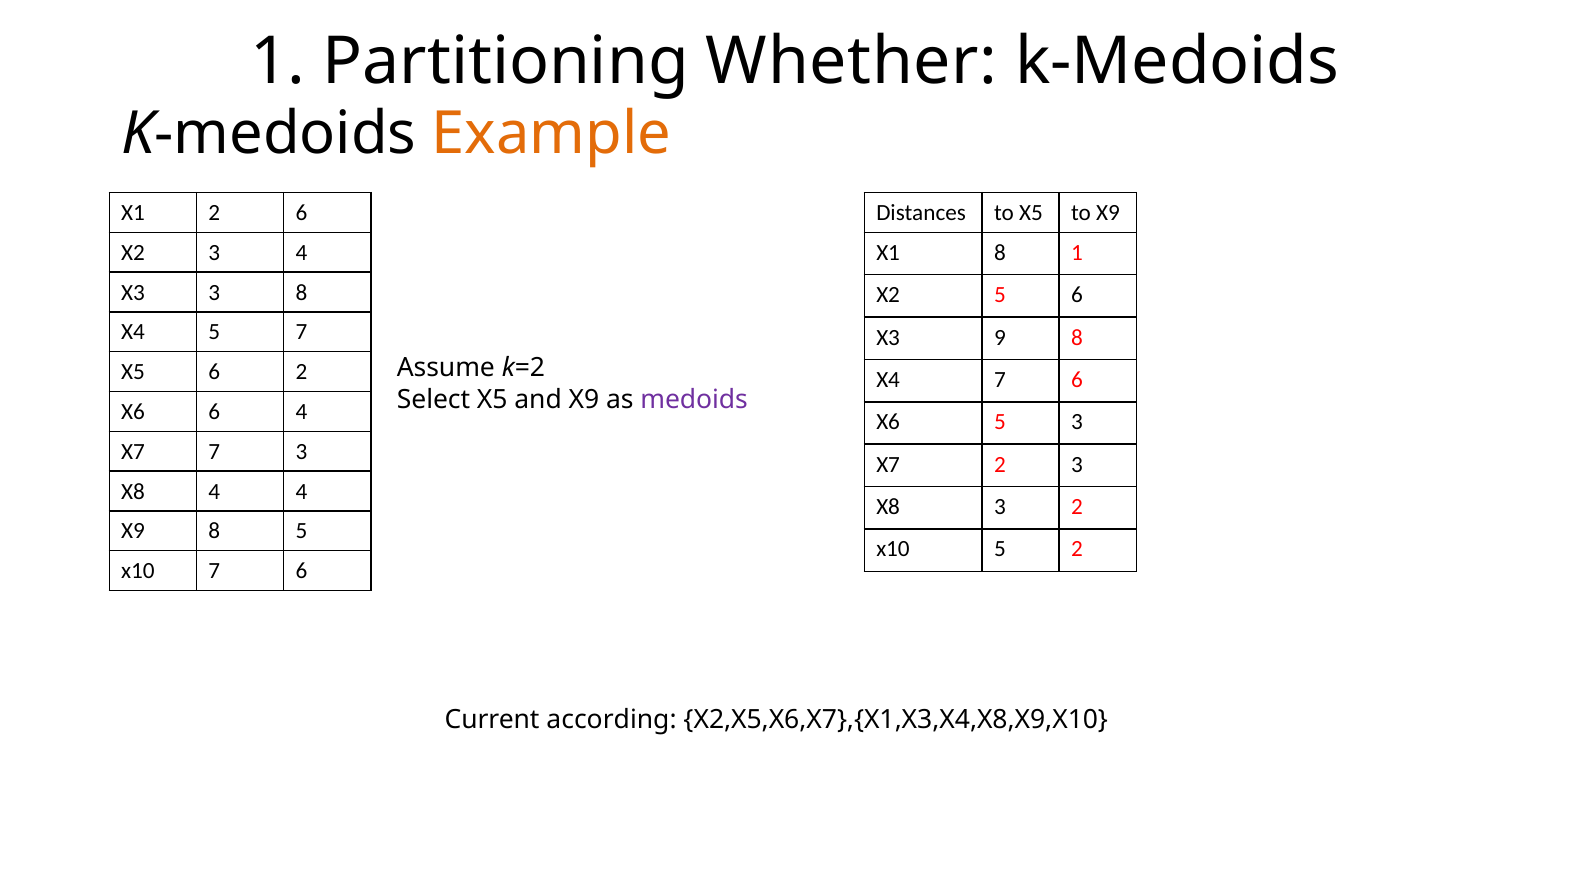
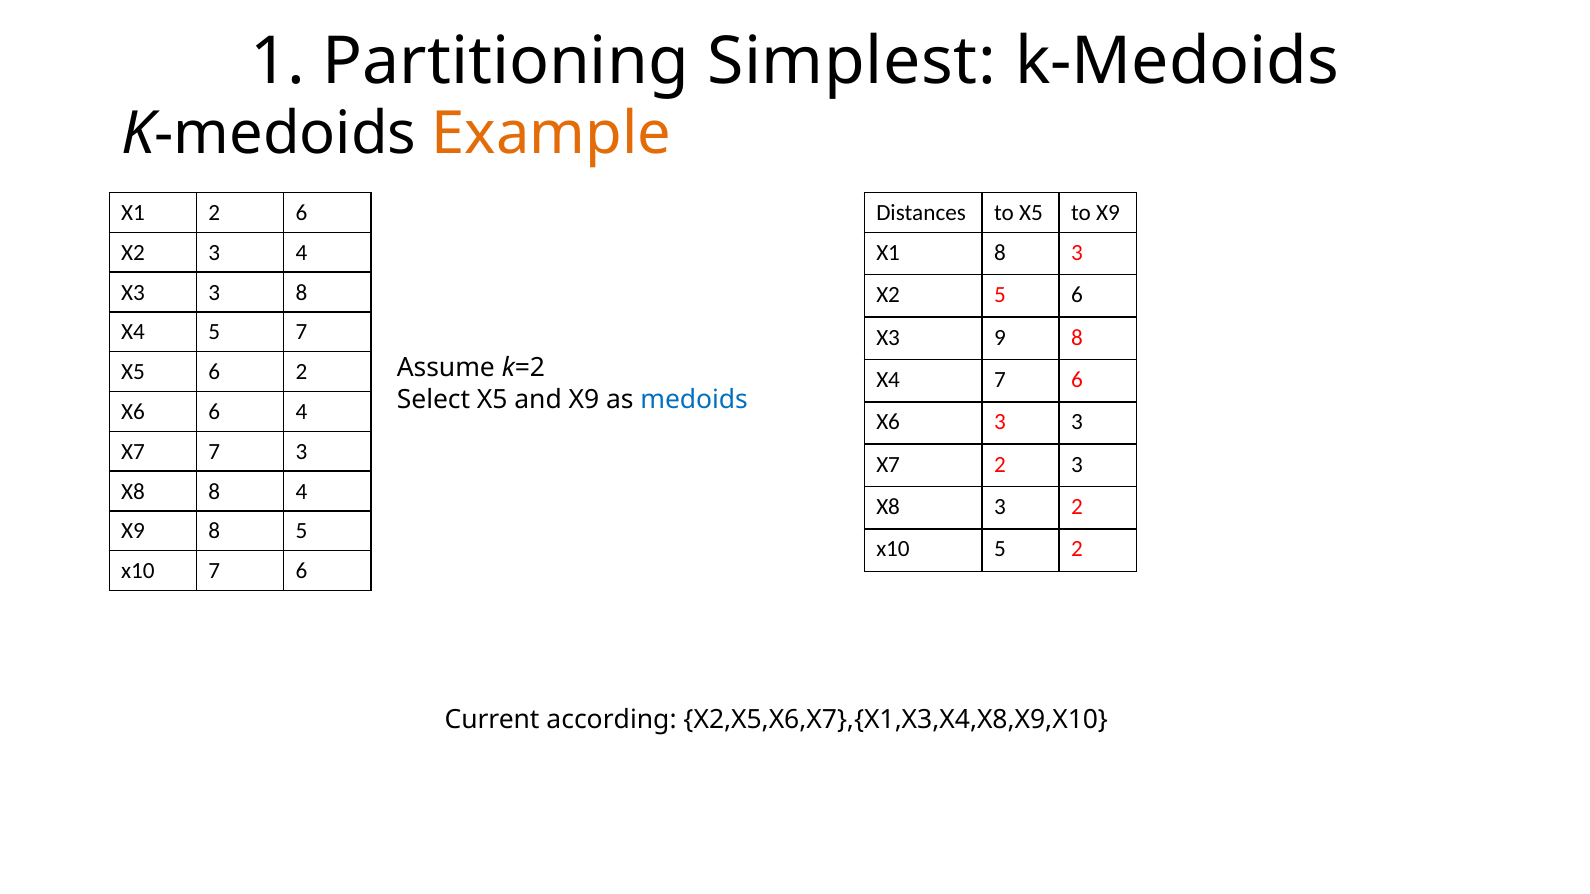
Whether: Whether -> Simplest
8 1: 1 -> 3
medoids colour: purple -> blue
X6 5: 5 -> 3
X8 4: 4 -> 8
